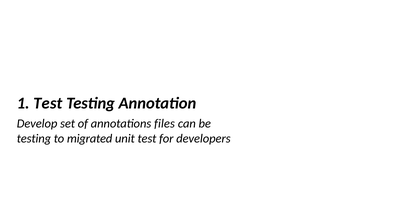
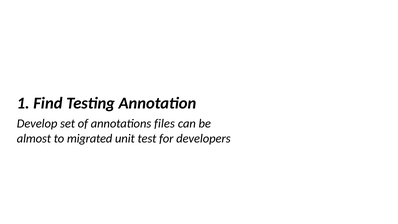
1 Test: Test -> Find
testing at (34, 138): testing -> almost
